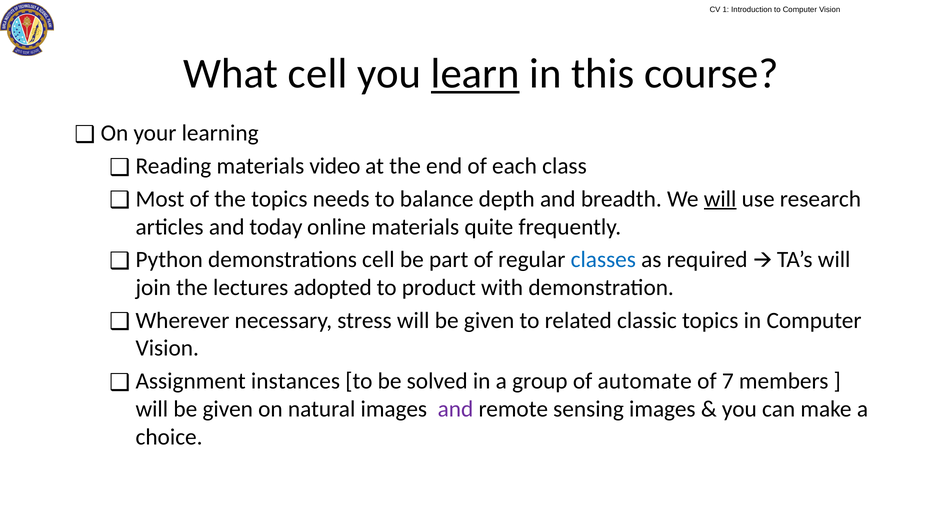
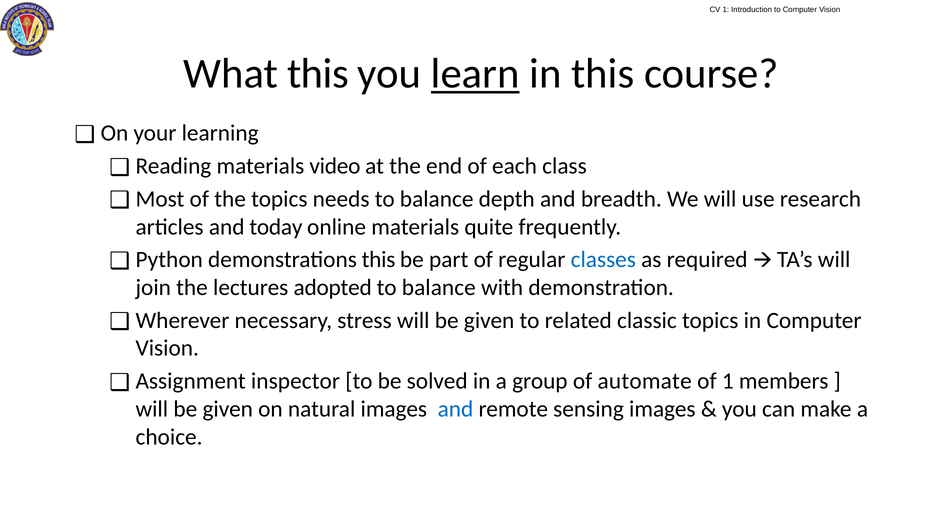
What cell: cell -> this
will at (720, 199) underline: present -> none
demonstrations cell: cell -> this
product at (439, 288): product -> balance
instances: instances -> inspector
of 7: 7 -> 1
and at (456, 409) colour: purple -> blue
